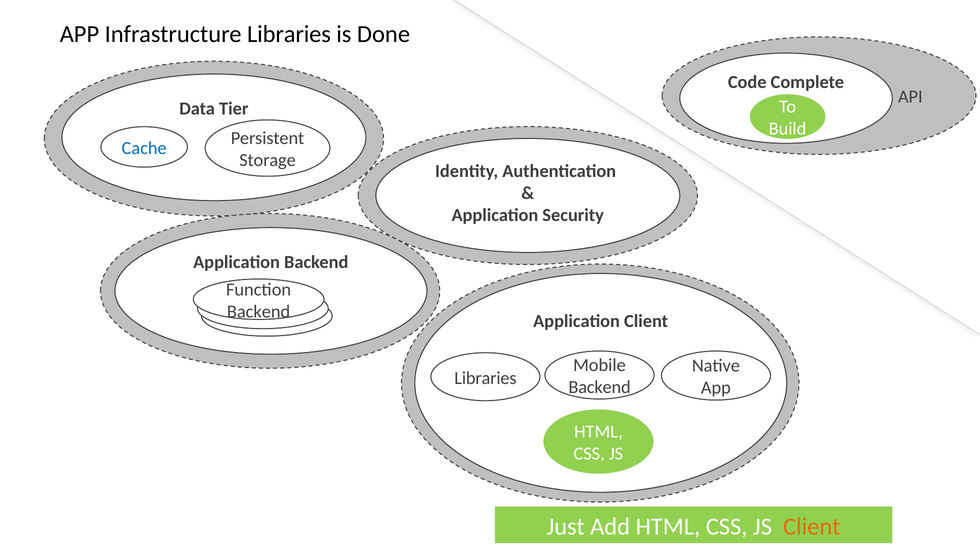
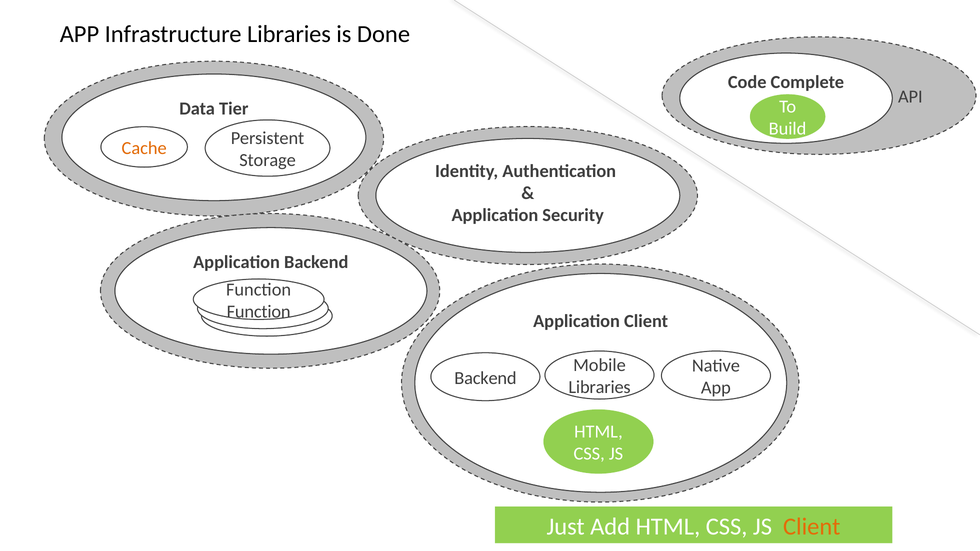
Cache colour: blue -> orange
Backend at (259, 312): Backend -> Function
Libraries at (485, 378): Libraries -> Backend
Backend at (600, 388): Backend -> Libraries
